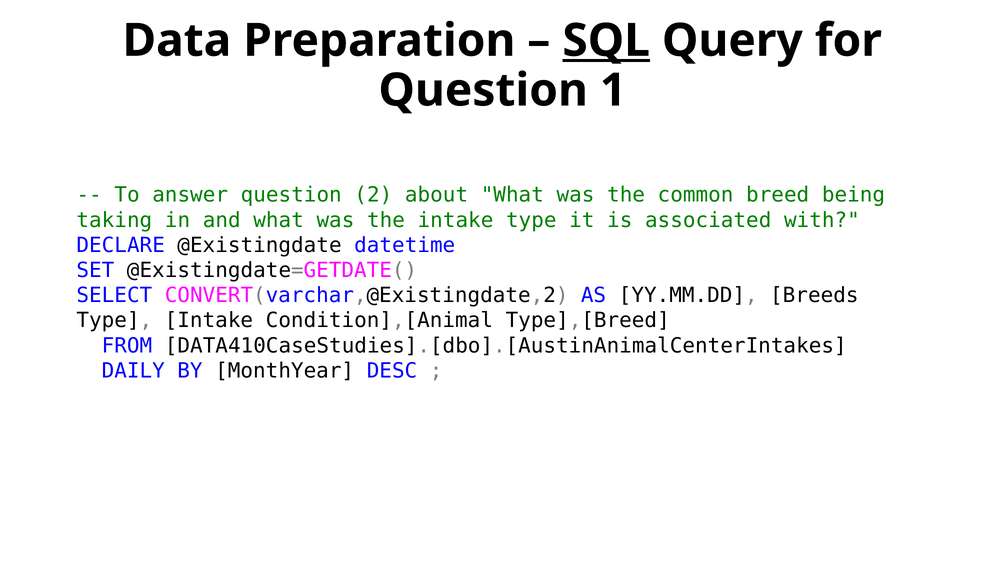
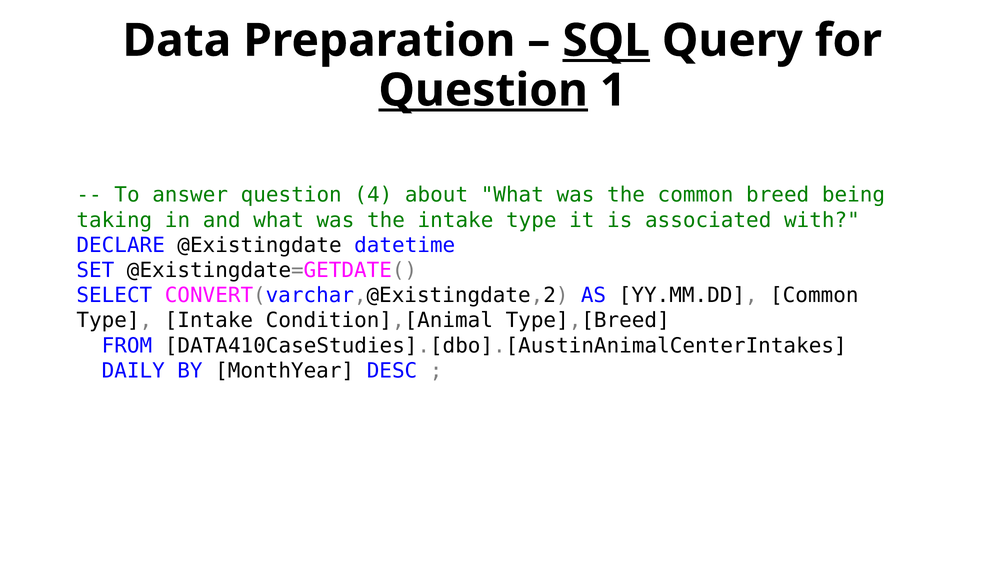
Question at (483, 90) underline: none -> present
2: 2 -> 4
YY.MM.DD Breeds: Breeds -> Common
